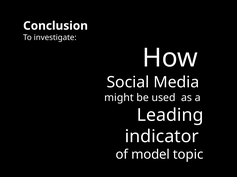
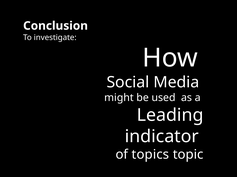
model: model -> topics
